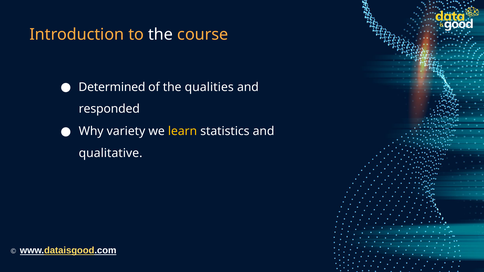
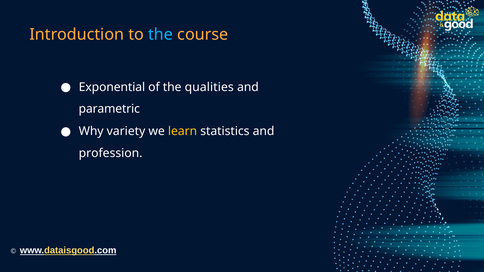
the at (161, 34) colour: white -> light blue
Determined: Determined -> Exponential
responded: responded -> parametric
qualitative: qualitative -> profession
